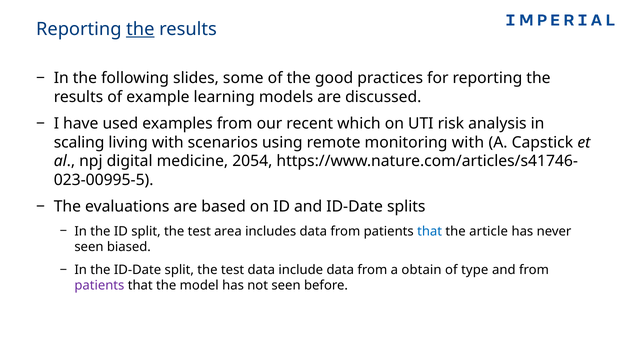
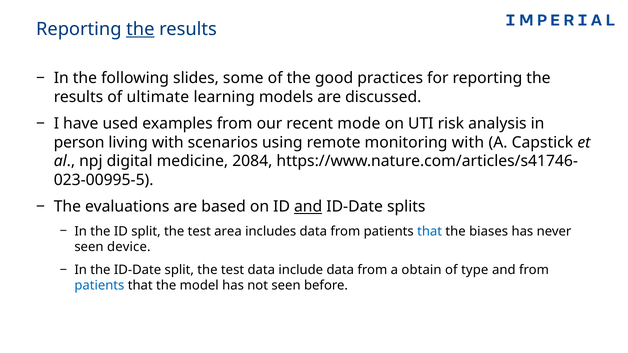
example: example -> ultimate
which: which -> mode
scaling: scaling -> person
2054: 2054 -> 2084
and at (308, 207) underline: none -> present
article: article -> biases
biased: biased -> device
patients at (99, 286) colour: purple -> blue
